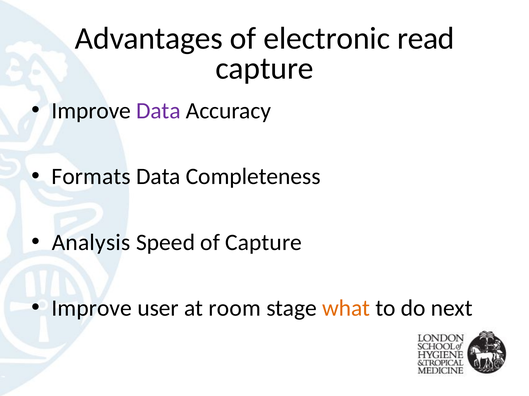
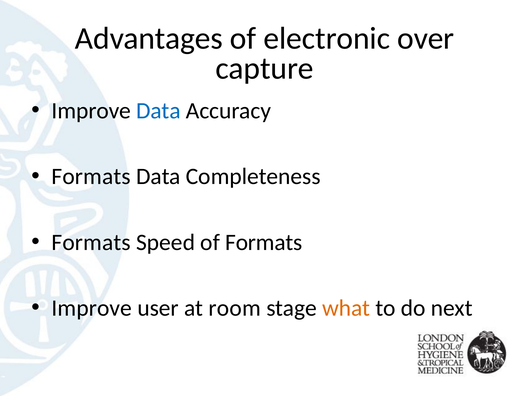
read: read -> over
Data at (158, 111) colour: purple -> blue
Analysis at (91, 243): Analysis -> Formats
of Capture: Capture -> Formats
